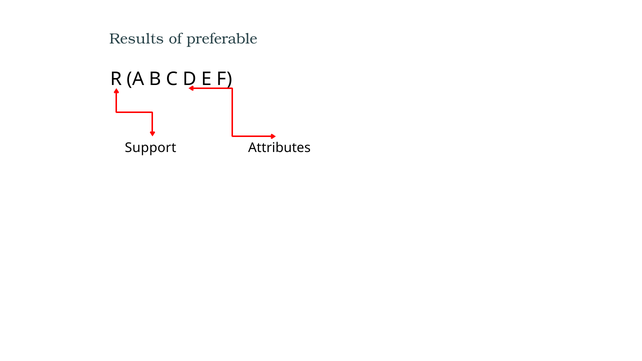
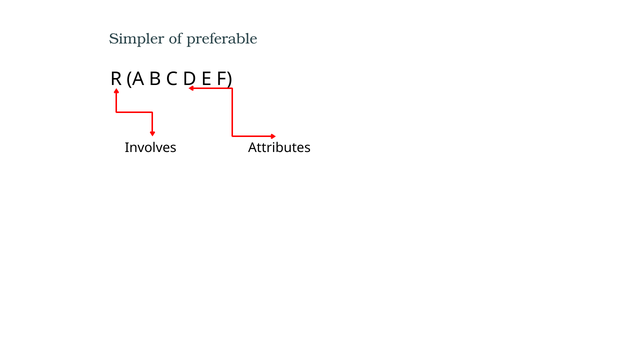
Results: Results -> Simpler
Support: Support -> Involves
